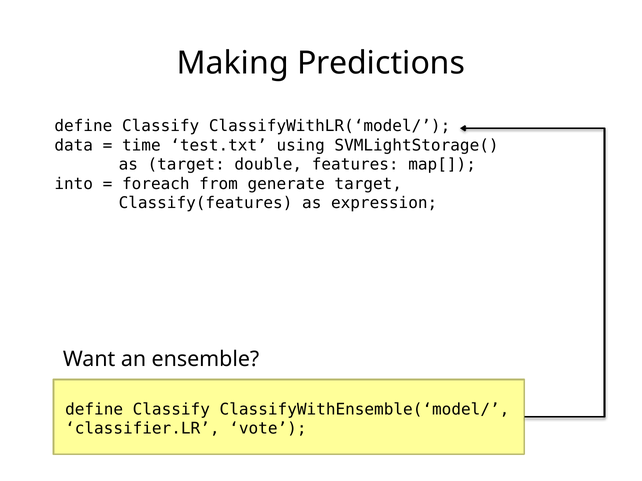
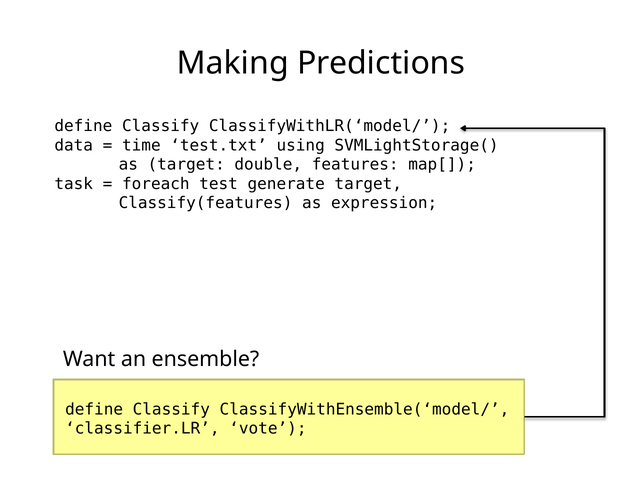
into: into -> task
from: from -> test
